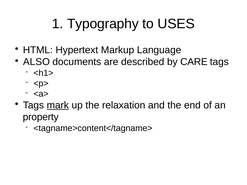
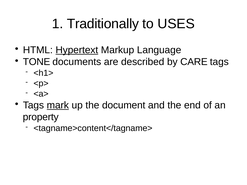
Typography: Typography -> Traditionally
Hypertext underline: none -> present
ALSO: ALSO -> TONE
relaxation: relaxation -> document
